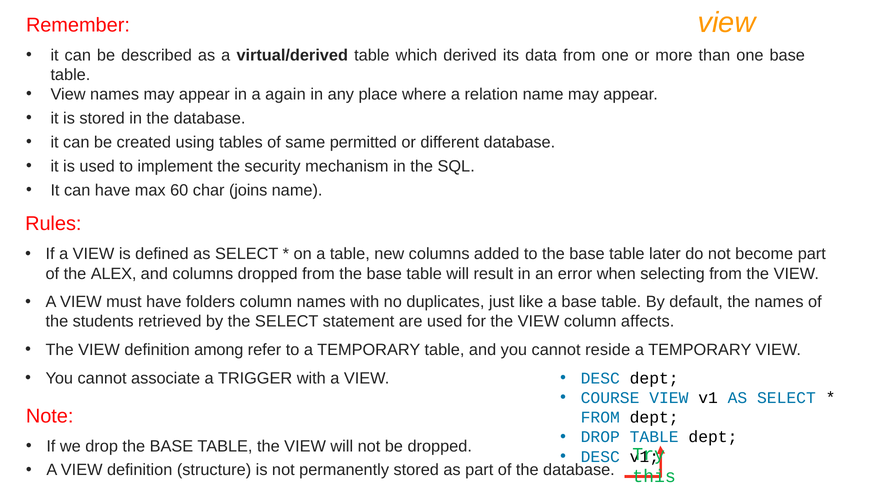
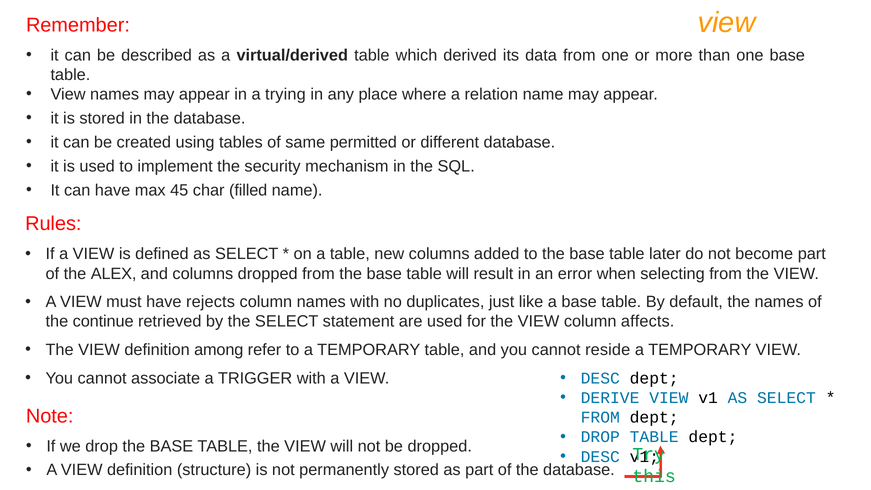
again: again -> trying
60: 60 -> 45
joins: joins -> filled
folders: folders -> rejects
students: students -> continue
COURSE: COURSE -> DERIVE
